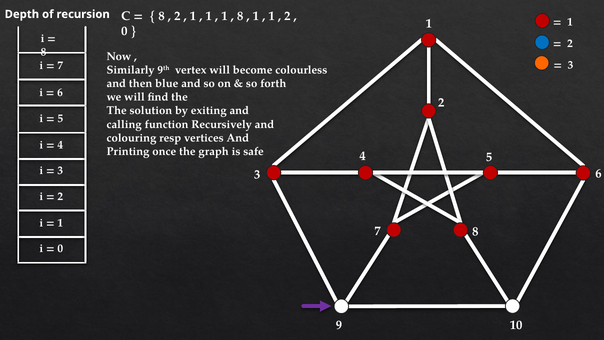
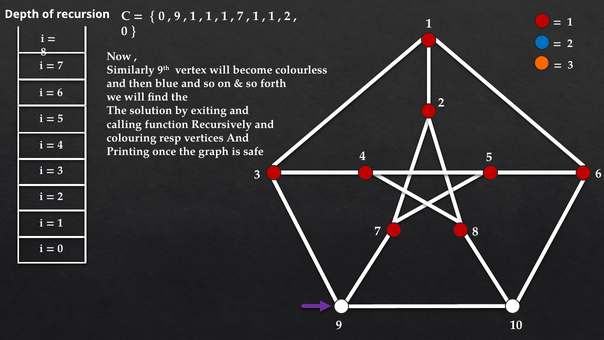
8 at (162, 16): 8 -> 0
2 at (177, 16): 2 -> 9
8 at (240, 16): 8 -> 7
